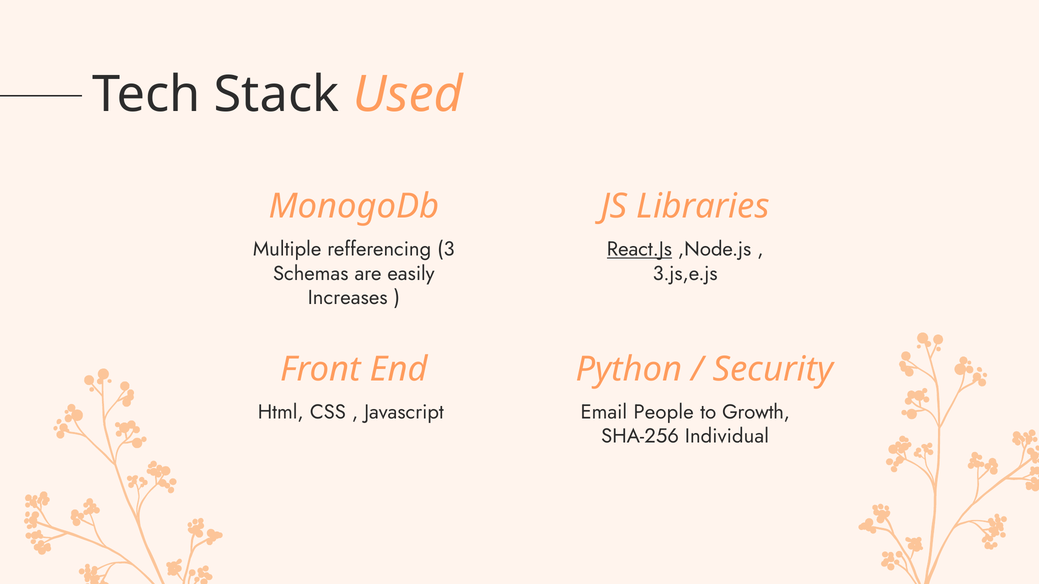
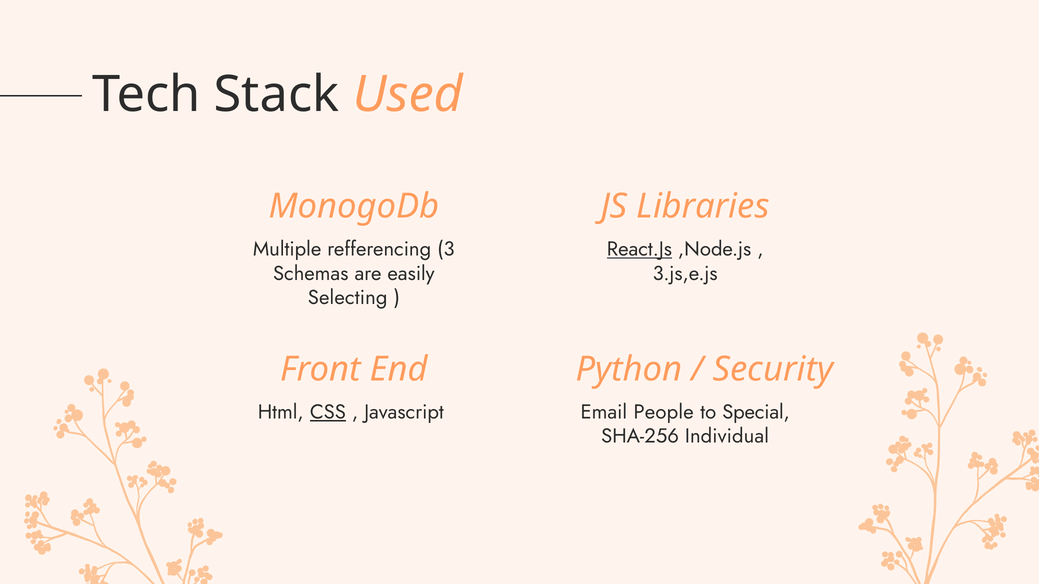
Increases: Increases -> Selecting
CSS underline: none -> present
Growth: Growth -> Special
